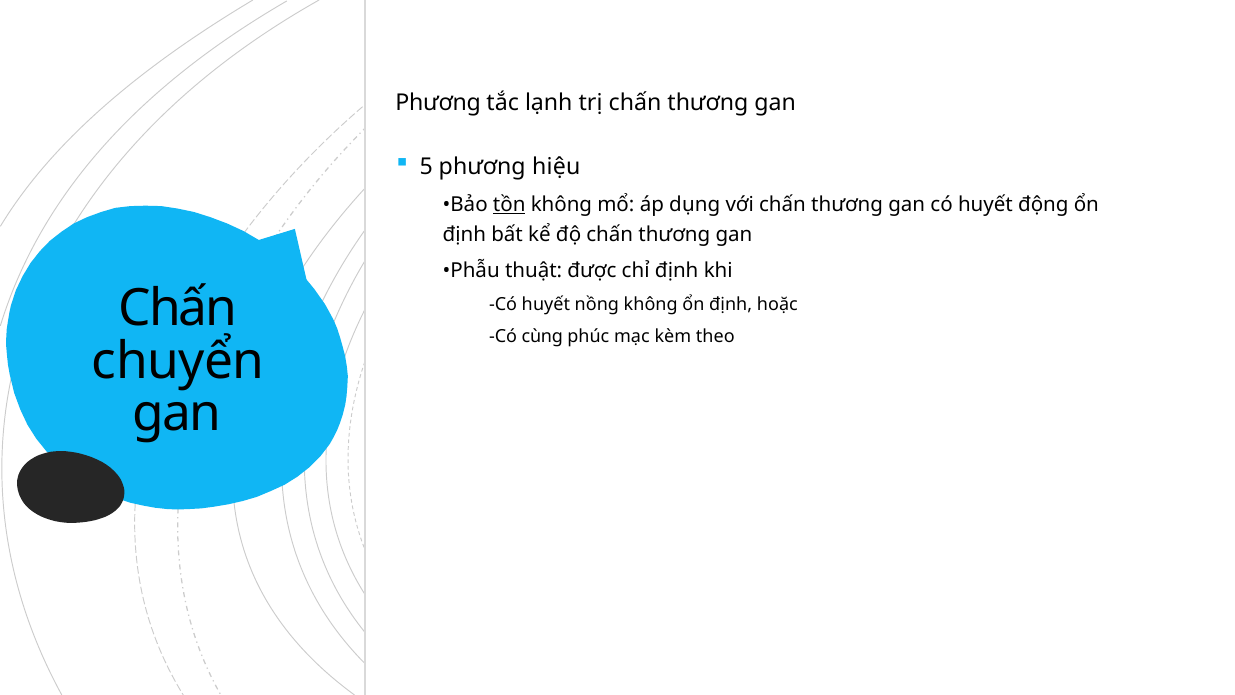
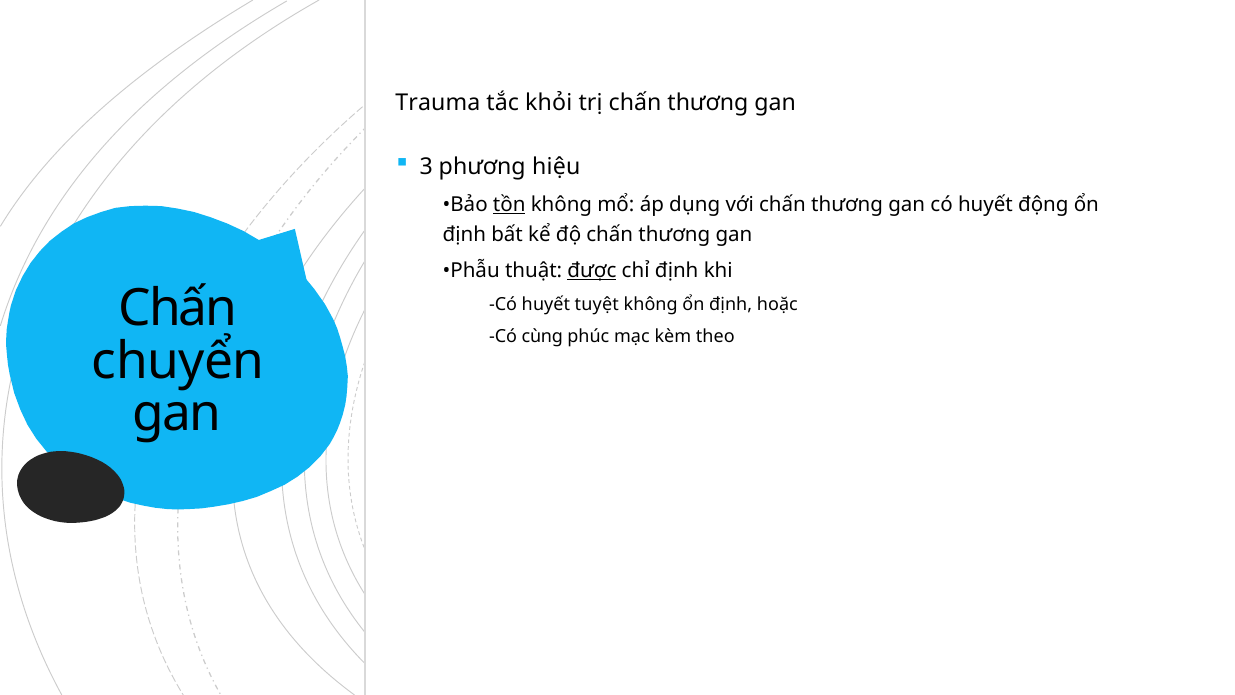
Phương at (438, 102): Phương -> Trauma
lạnh: lạnh -> khỏi
5: 5 -> 3
được underline: none -> present
nồng: nồng -> tuyệt
